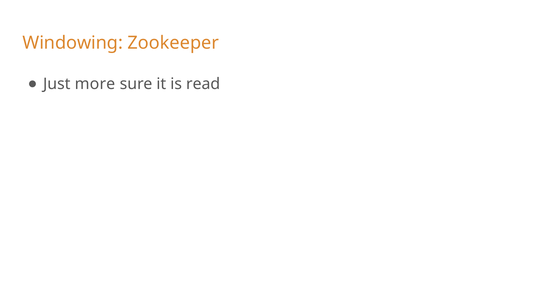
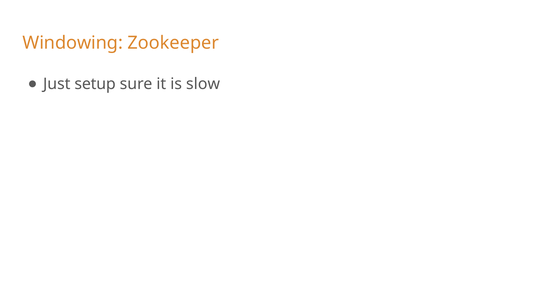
more: more -> setup
read: read -> slow
